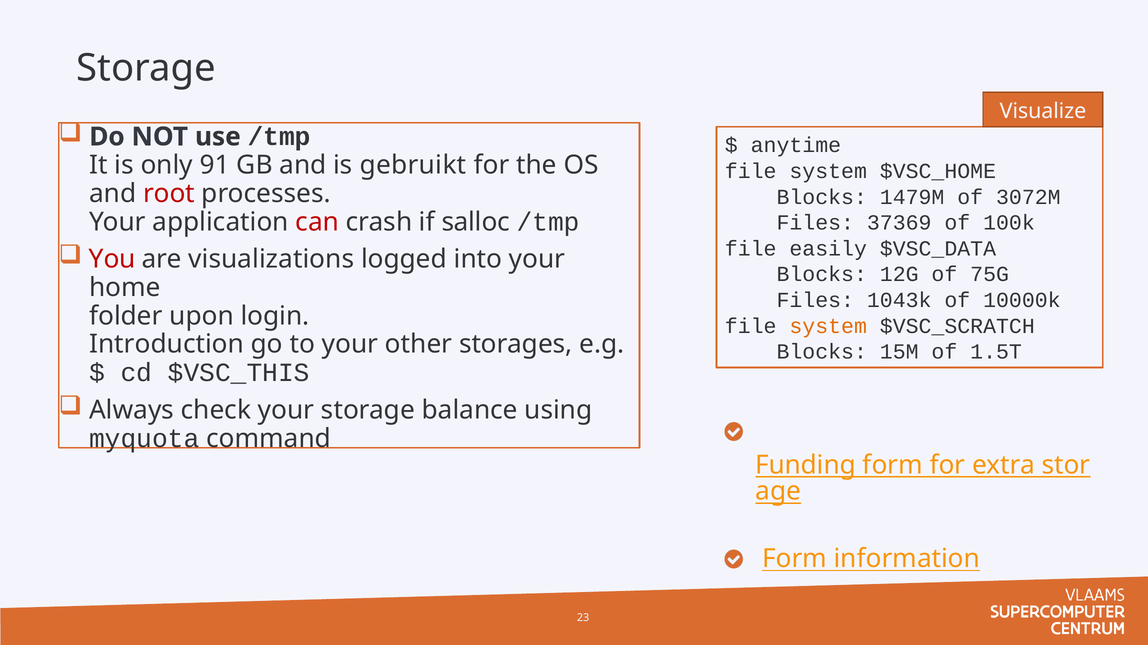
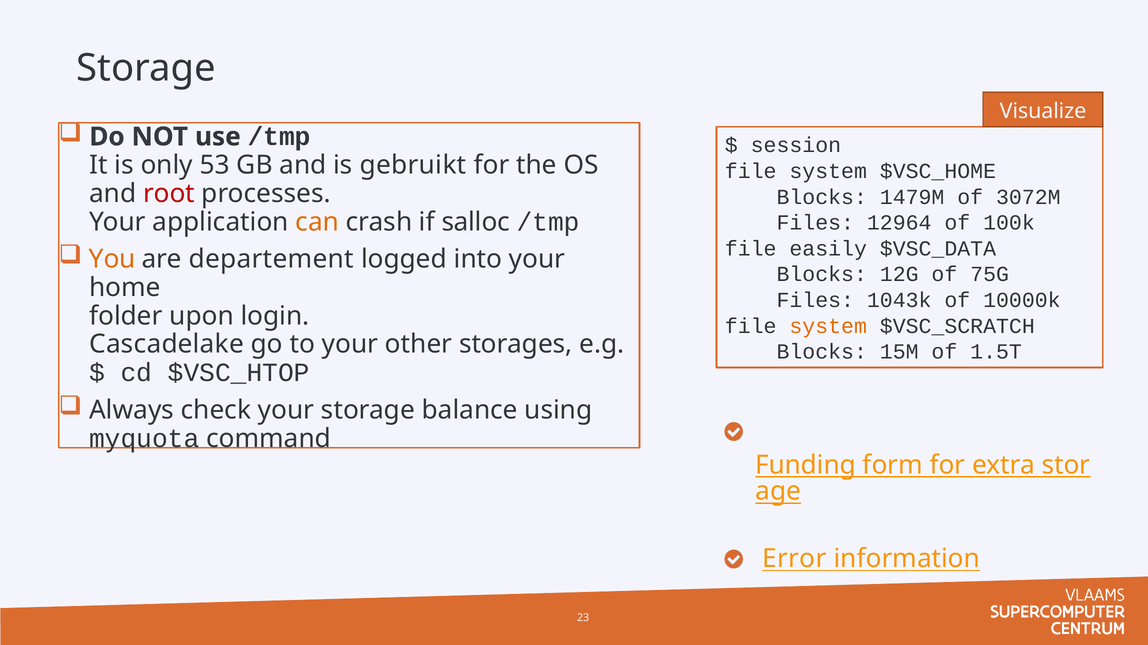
anytime: anytime -> session
91: 91 -> 53
can colour: red -> orange
37369: 37369 -> 12964
You colour: red -> orange
visualizations: visualizations -> departement
Introduction: Introduction -> Cascadelake
$VSC_THIS: $VSC_THIS -> $VSC_HTOP
Form at (795, 559): Form -> Error
